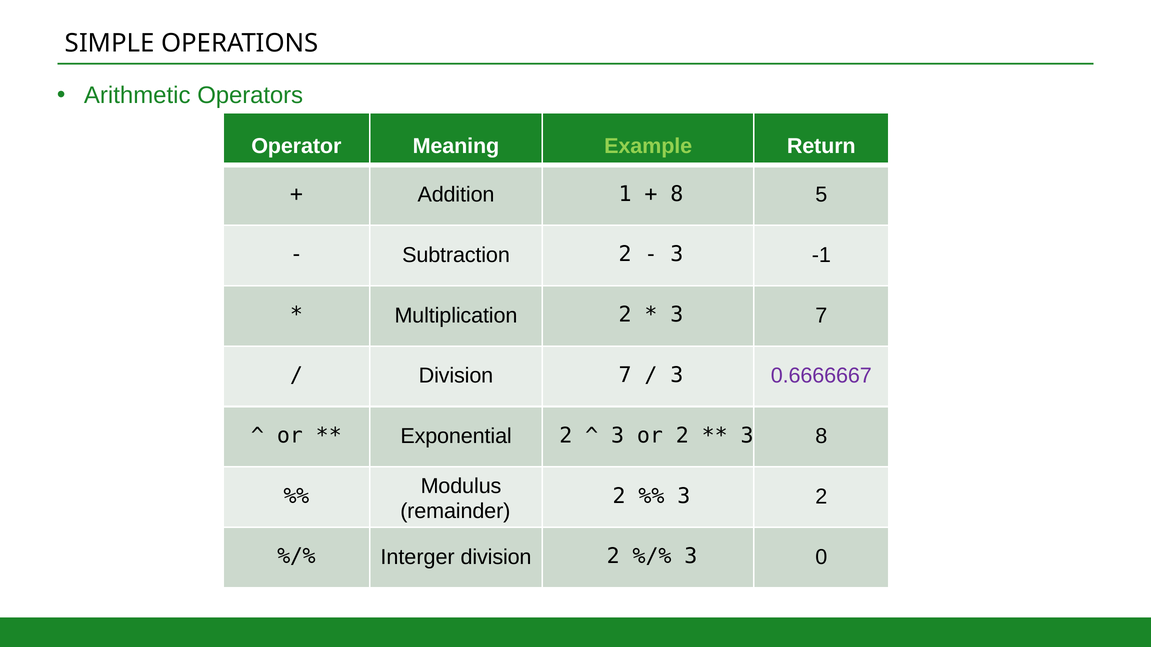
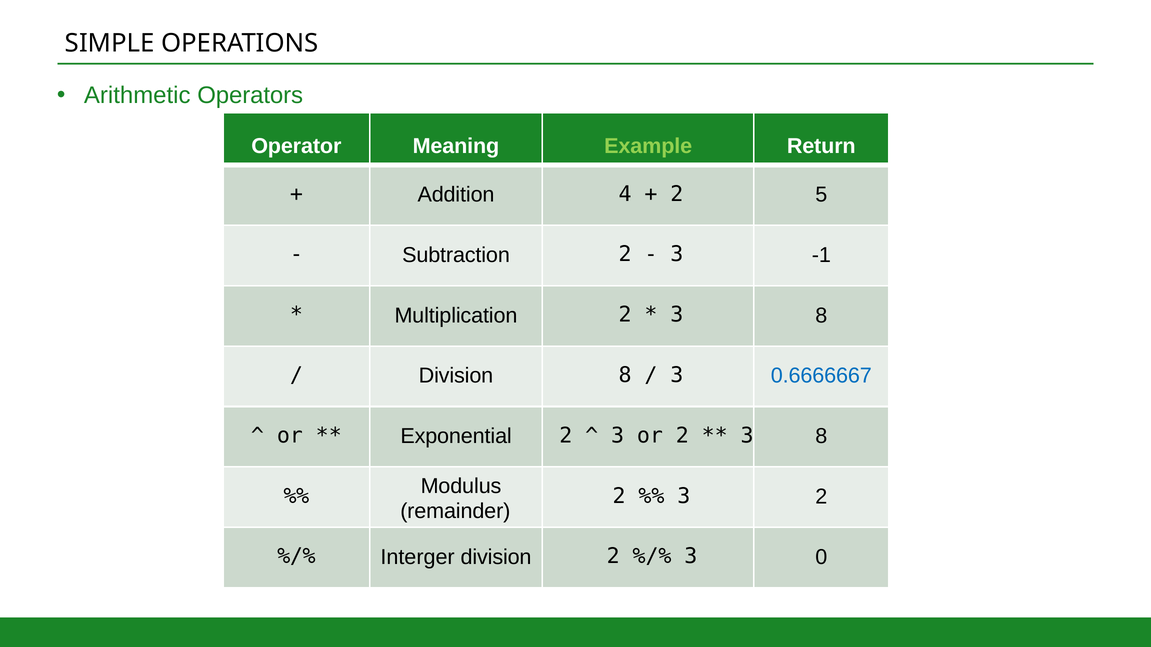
1: 1 -> 4
8 at (677, 194): 8 -> 2
7 at (821, 316): 7 -> 8
Division 7: 7 -> 8
0.6666667 colour: purple -> blue
